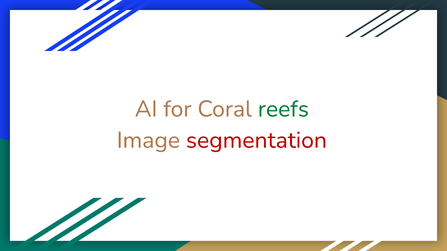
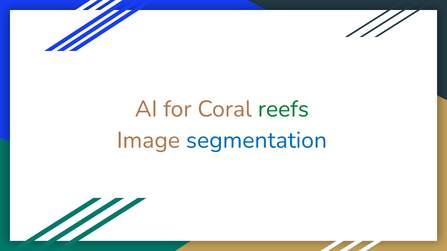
segmentation colour: red -> blue
